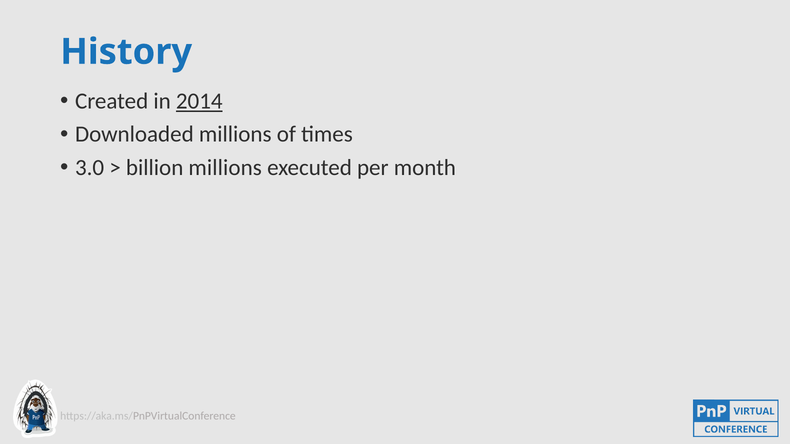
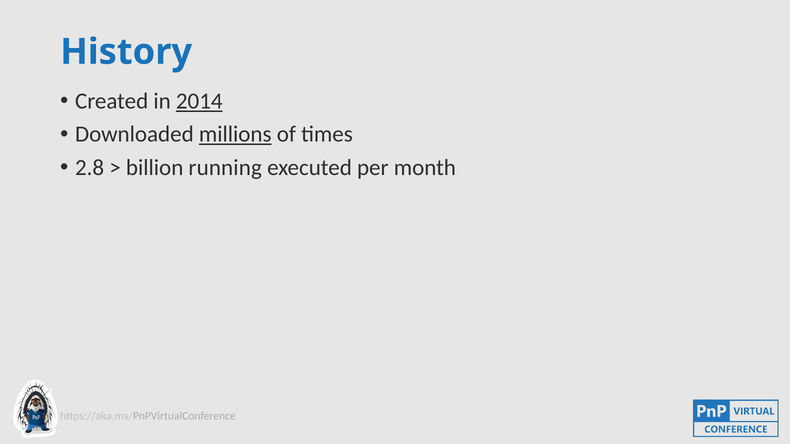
millions at (235, 135) underline: none -> present
3.0: 3.0 -> 2.8
billion millions: millions -> running
